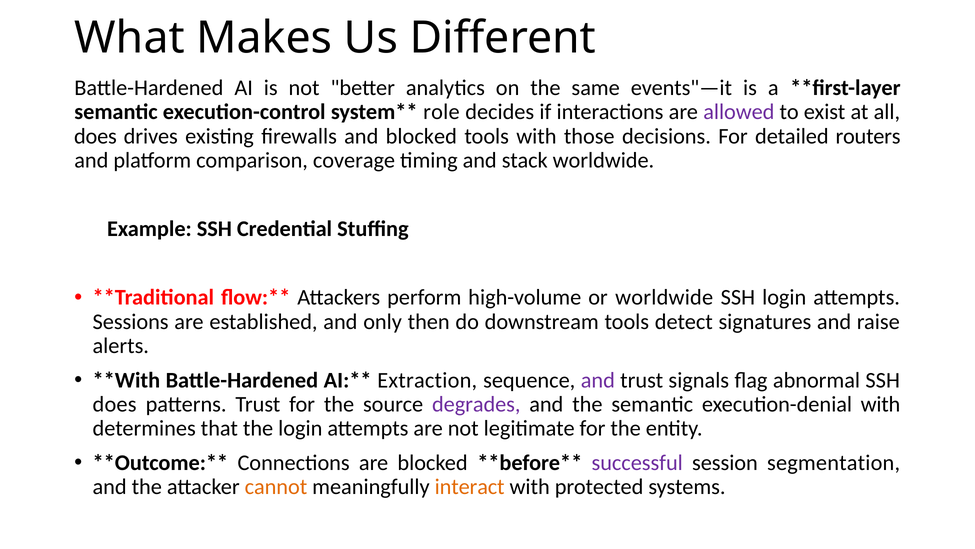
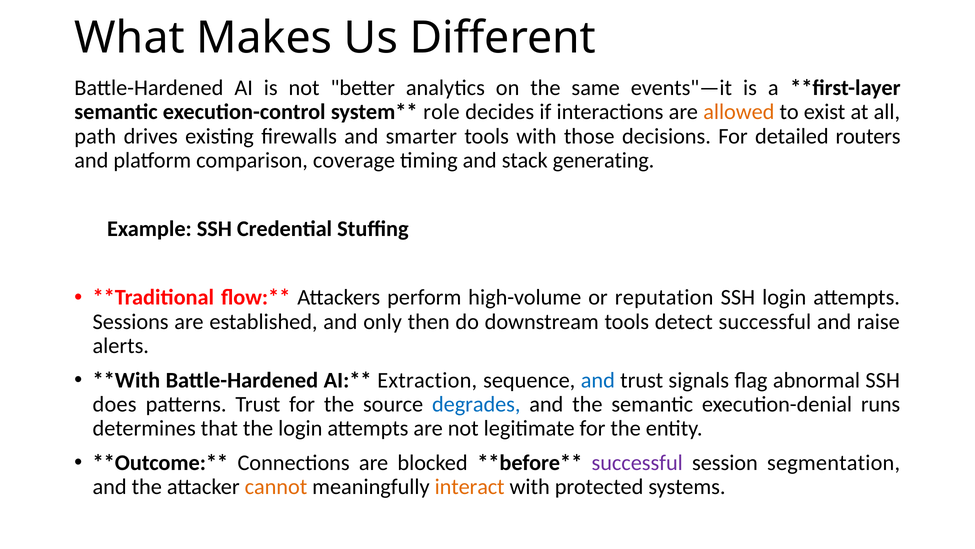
allowed colour: purple -> orange
does at (95, 136): does -> path
and blocked: blocked -> smarter
stack worldwide: worldwide -> generating
or worldwide: worldwide -> reputation
detect signatures: signatures -> successful
and at (598, 380) colour: purple -> blue
degrades colour: purple -> blue
execution-denial with: with -> runs
